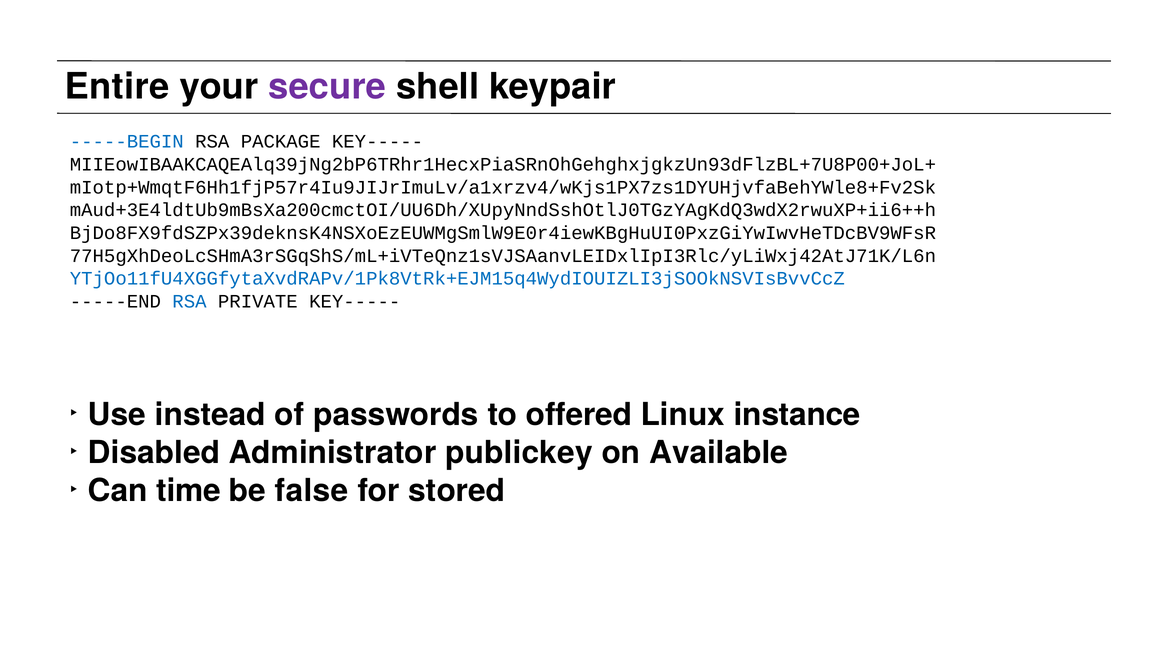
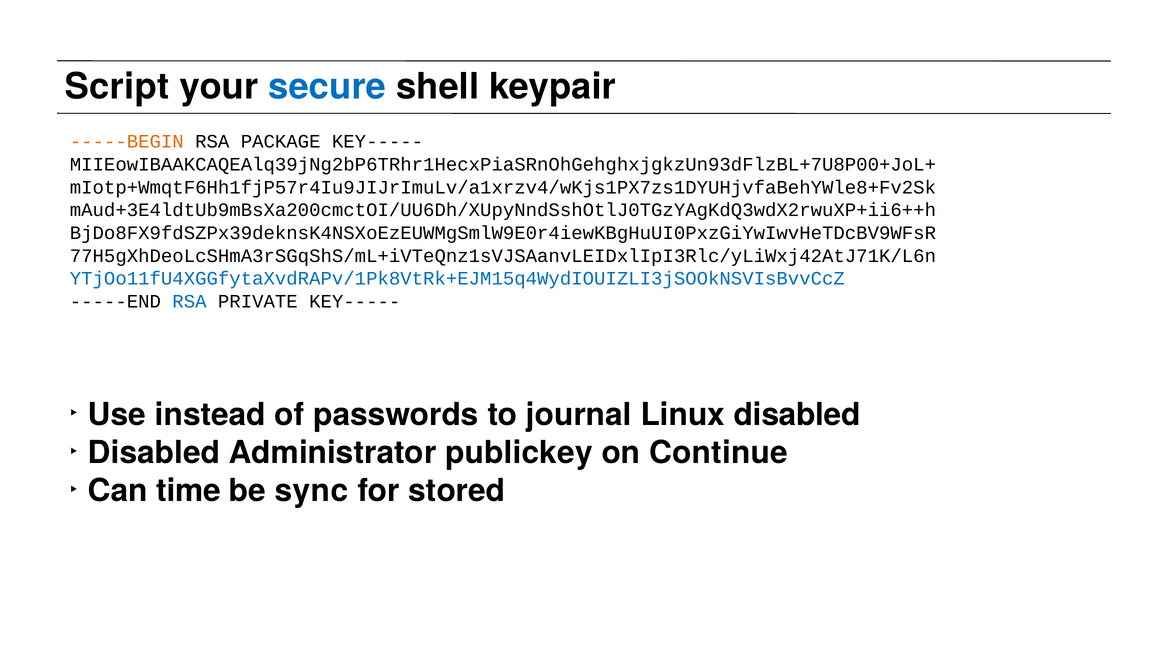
Entire: Entire -> Script
secure colour: purple -> blue
-----BEGIN colour: blue -> orange
offered: offered -> journal
Linux instance: instance -> disabled
Available: Available -> Continue
false: false -> sync
